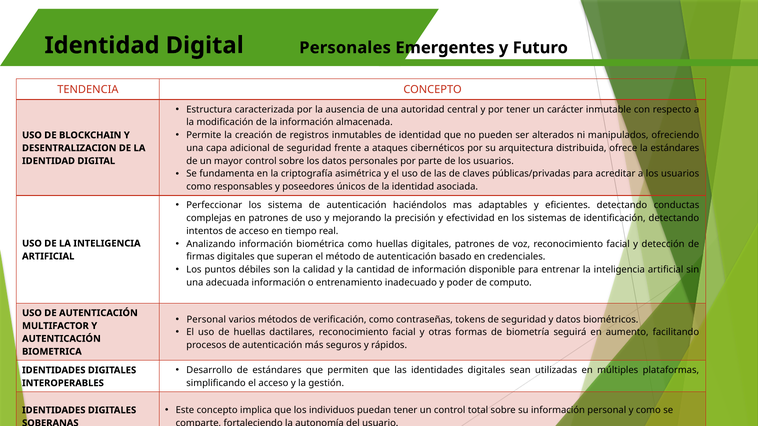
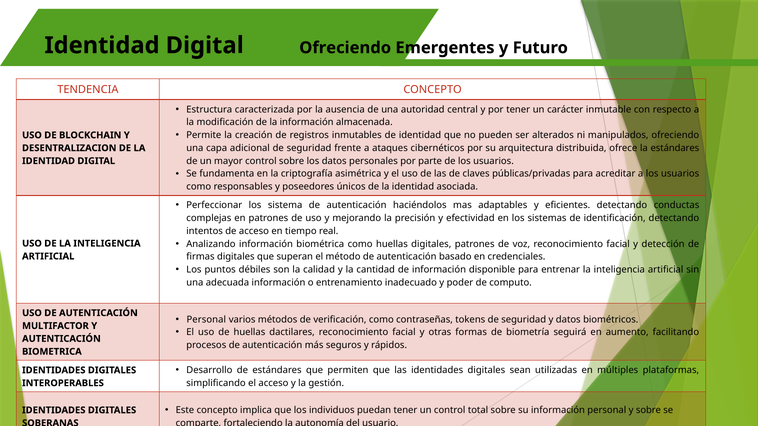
Digital Personales: Personales -> Ofreciendo
y como: como -> sobre
